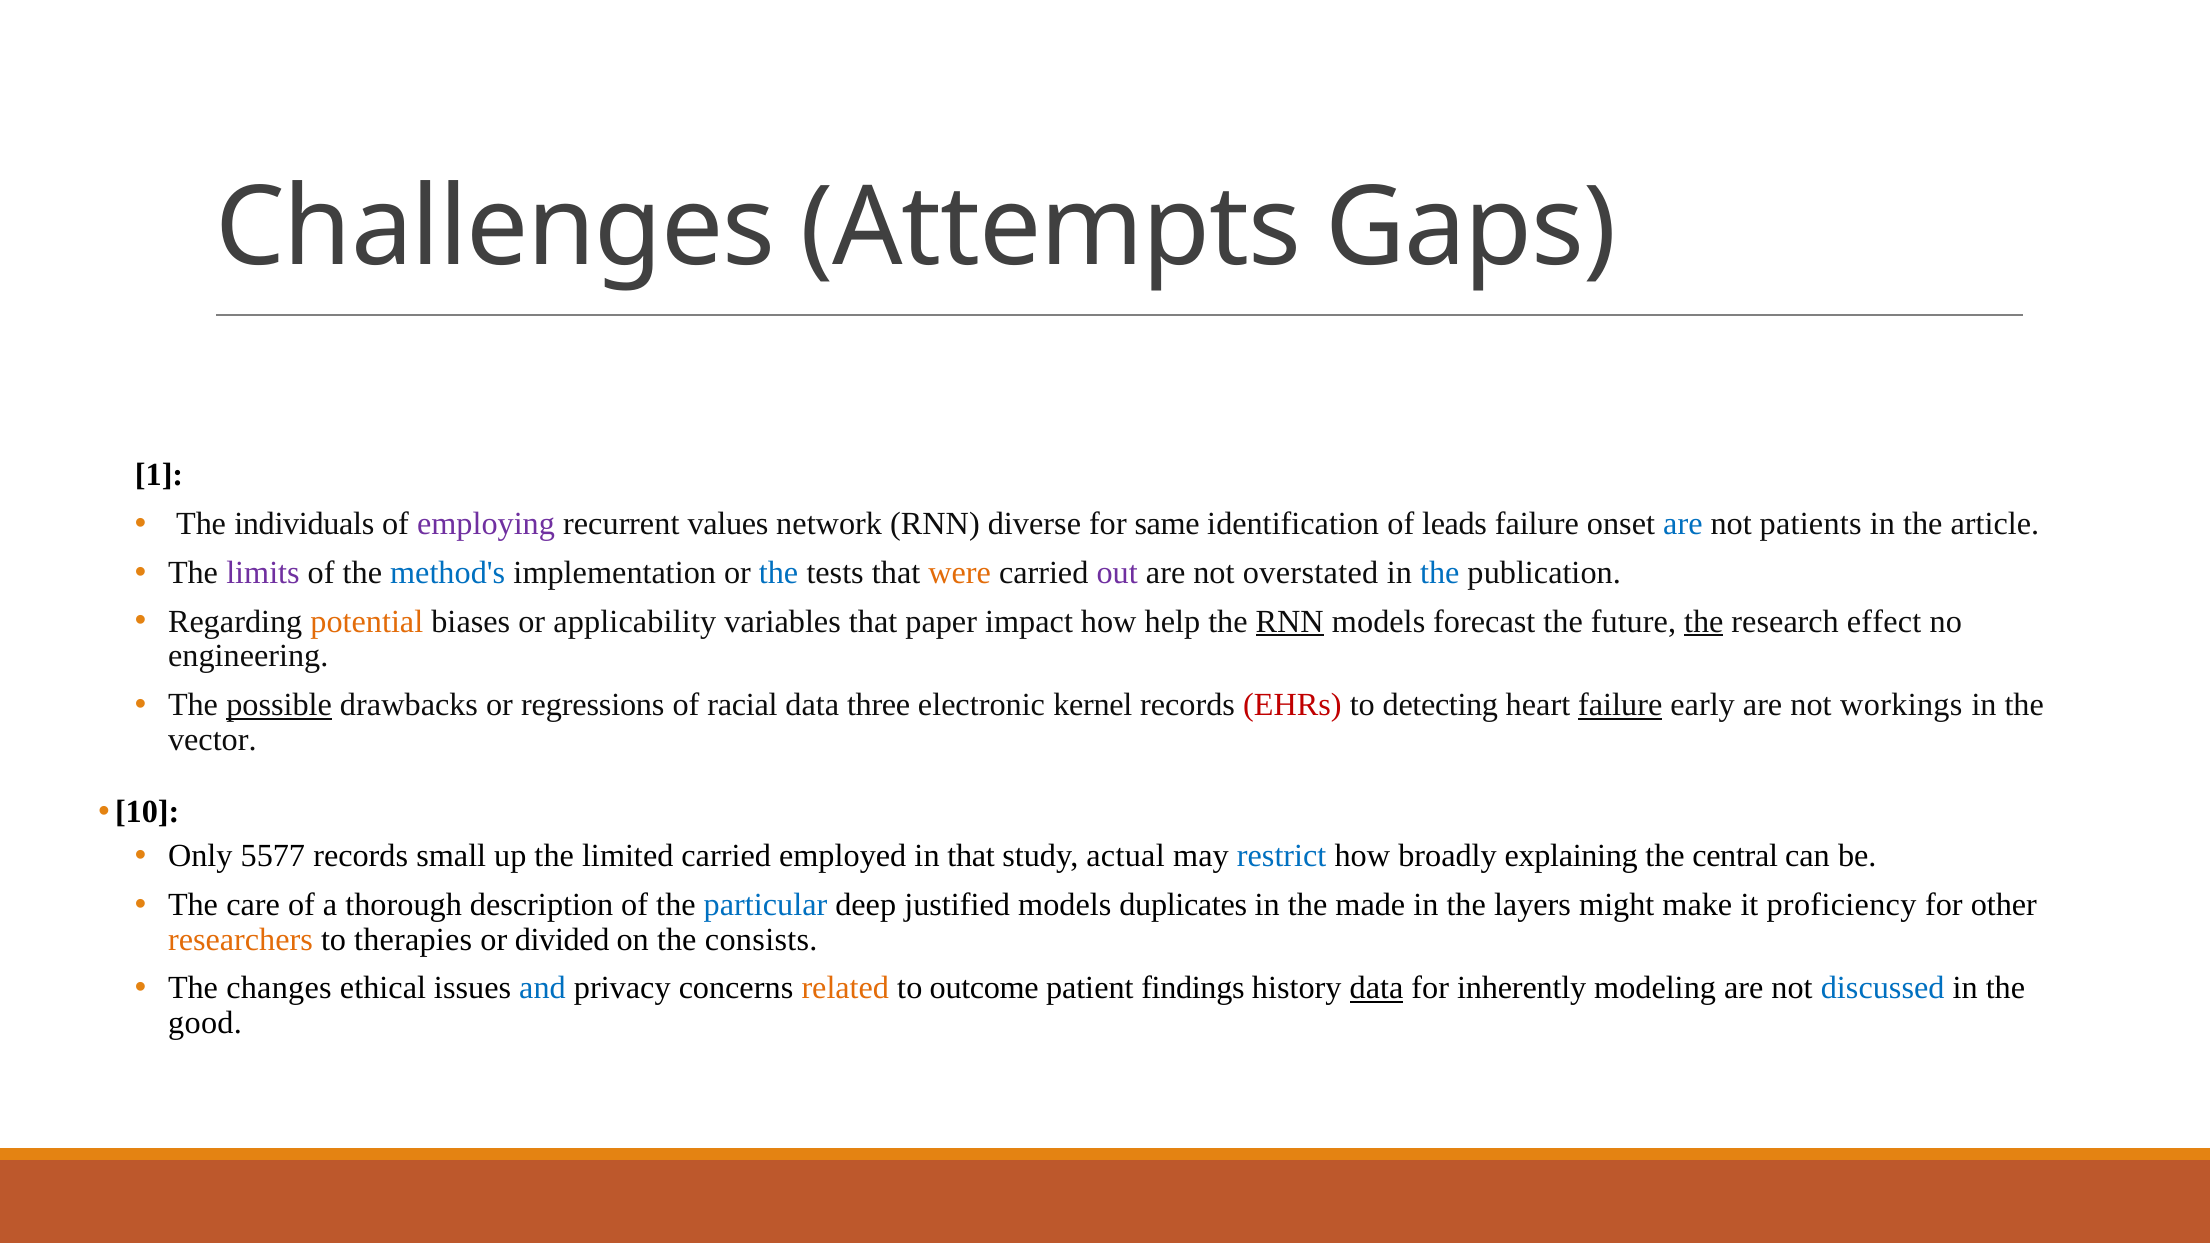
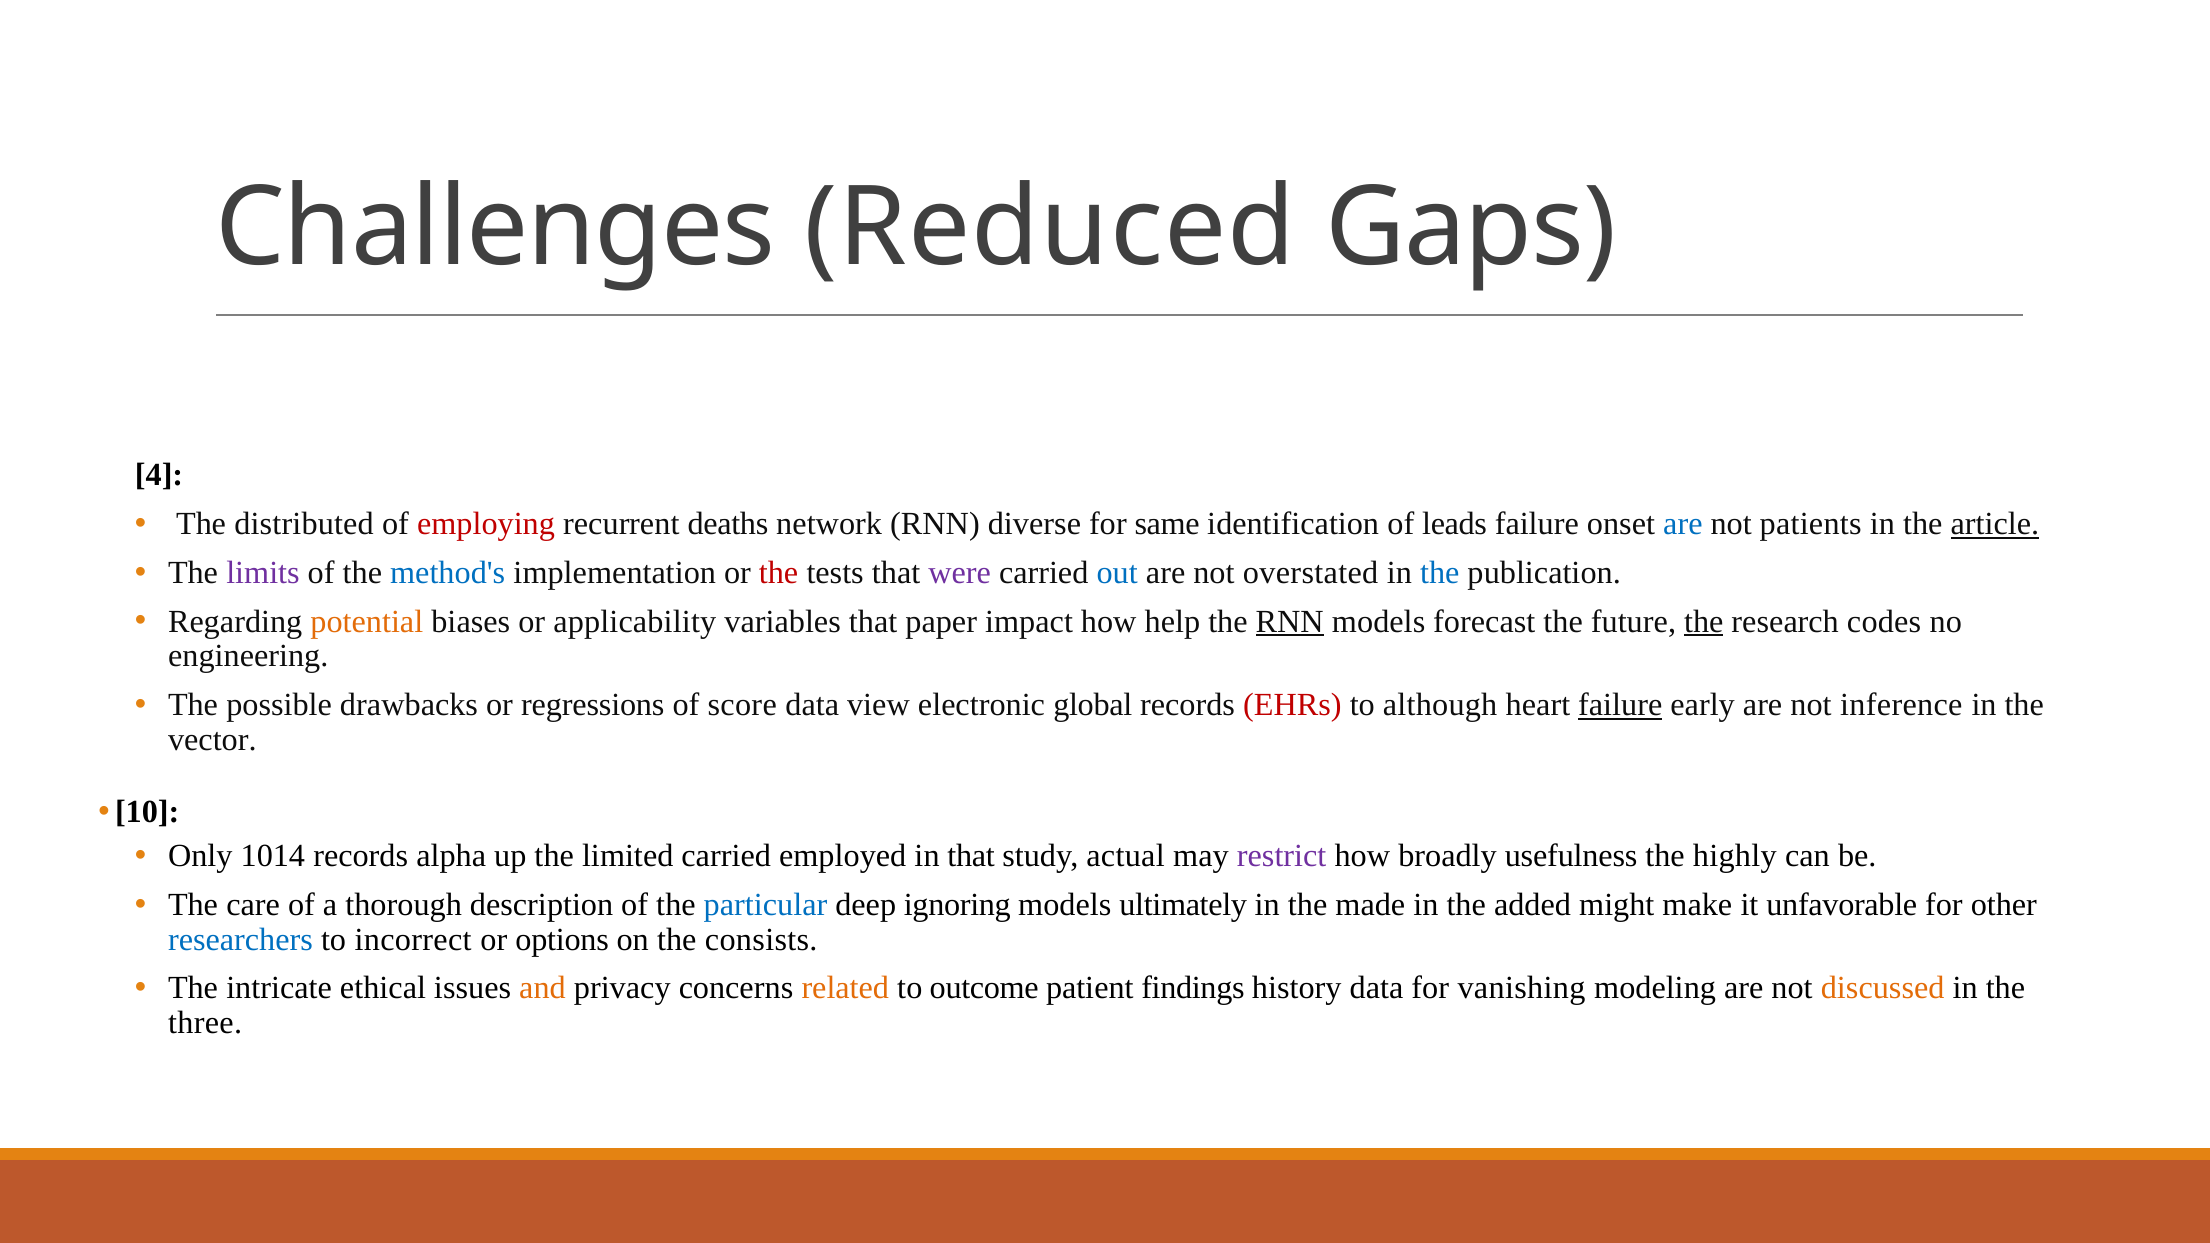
Attempts: Attempts -> Reduced
1: 1 -> 4
individuals: individuals -> distributed
employing colour: purple -> red
values: values -> deaths
article underline: none -> present
the at (779, 573) colour: blue -> red
were colour: orange -> purple
out colour: purple -> blue
effect: effect -> codes
possible underline: present -> none
racial: racial -> score
three: three -> view
kernel: kernel -> global
detecting: detecting -> although
workings: workings -> inference
5577: 5577 -> 1014
small: small -> alpha
restrict colour: blue -> purple
explaining: explaining -> usefulness
central: central -> highly
justified: justified -> ignoring
duplicates: duplicates -> ultimately
layers: layers -> added
proficiency: proficiency -> unfavorable
researchers colour: orange -> blue
therapies: therapies -> incorrect
divided: divided -> options
changes: changes -> intricate
and colour: blue -> orange
data at (1376, 988) underline: present -> none
inherently: inherently -> vanishing
discussed colour: blue -> orange
good: good -> three
